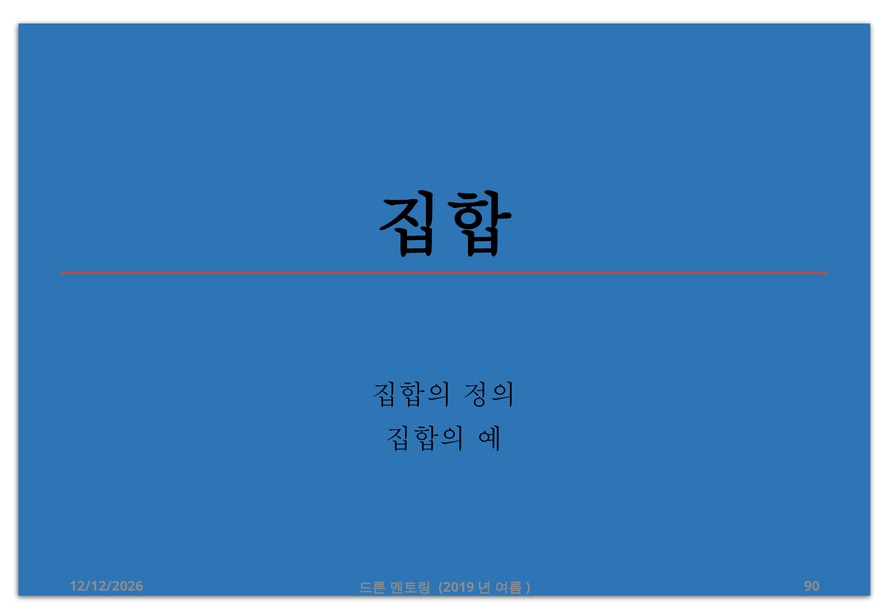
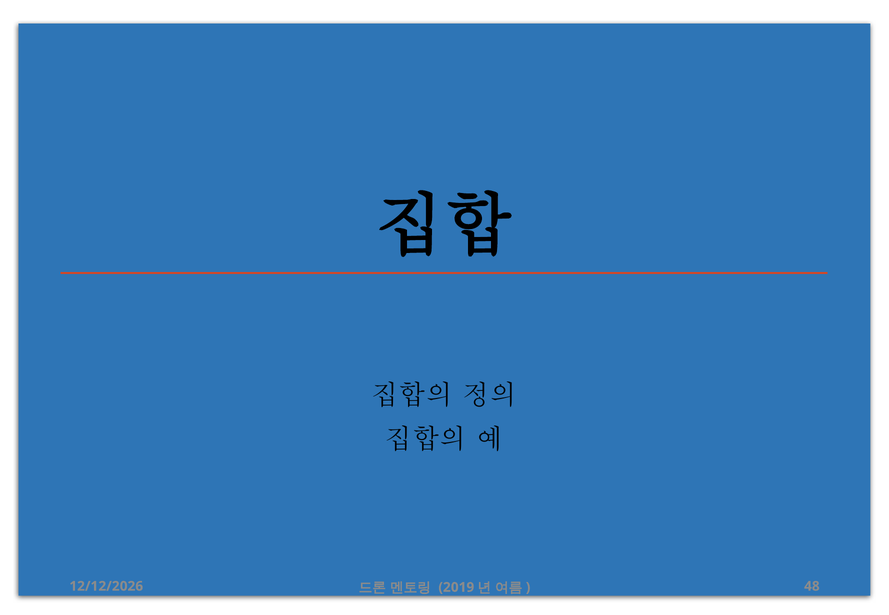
90: 90 -> 48
